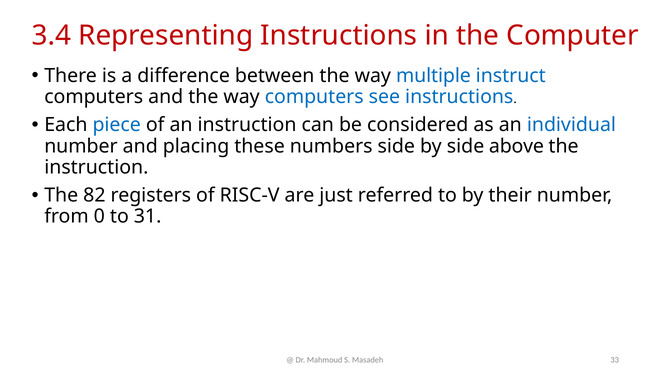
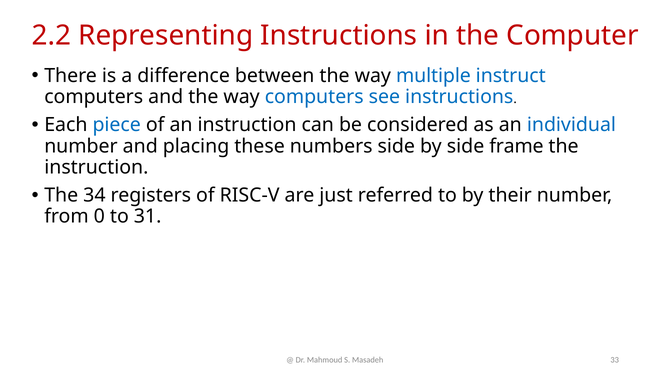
3.4: 3.4 -> 2.2
above: above -> frame
82: 82 -> 34
